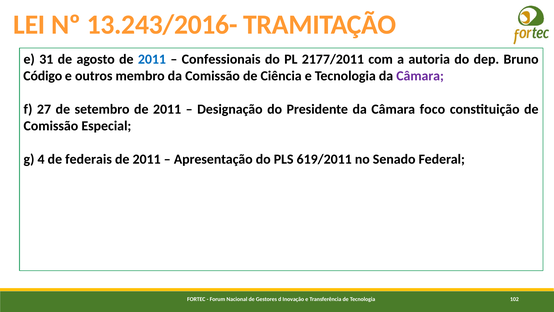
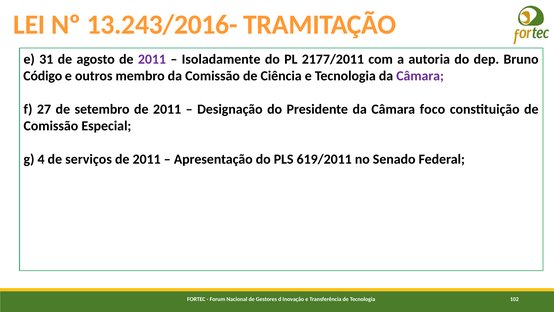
2011 at (152, 59) colour: blue -> purple
Confessionais: Confessionais -> Isoladamente
federais: federais -> serviços
